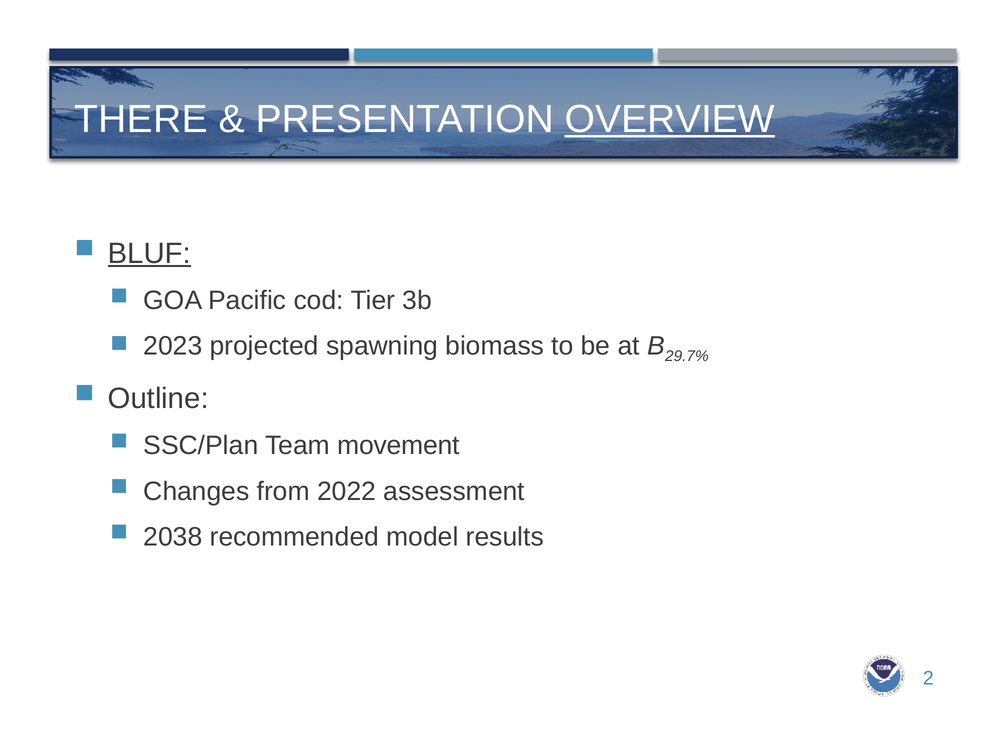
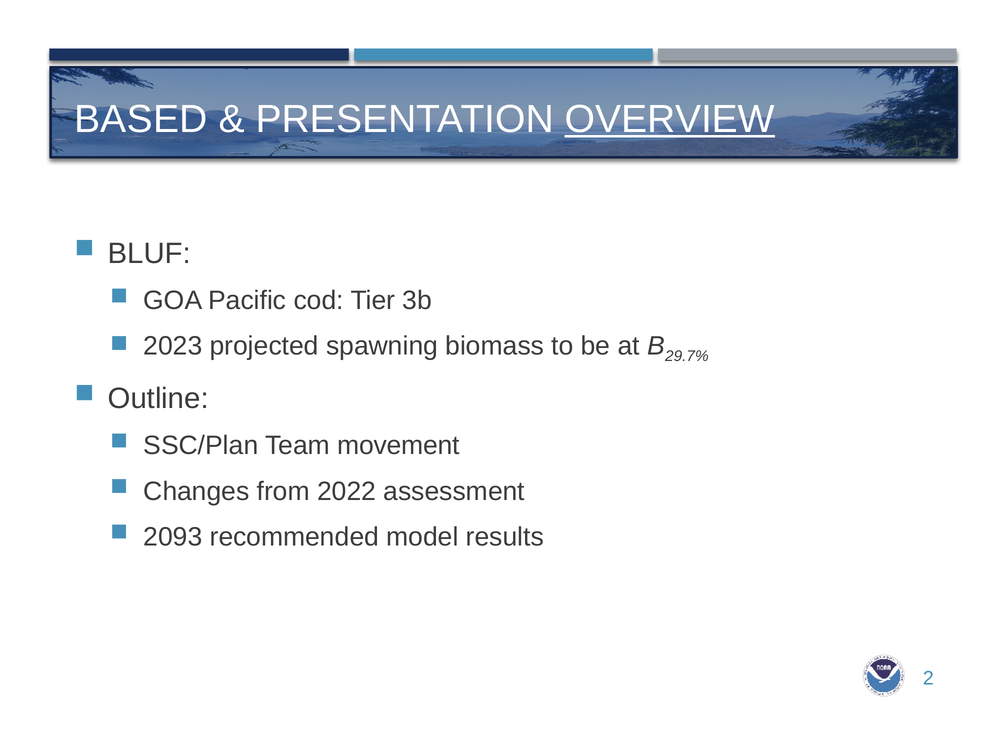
THERE: THERE -> BASED
BLUF underline: present -> none
2038: 2038 -> 2093
